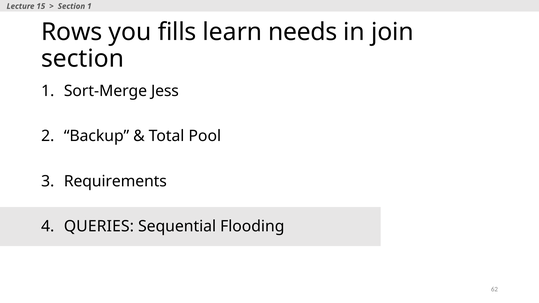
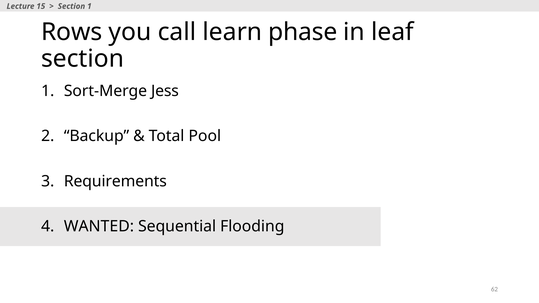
fills: fills -> call
needs: needs -> phase
join: join -> leaf
QUERIES: QUERIES -> WANTED
